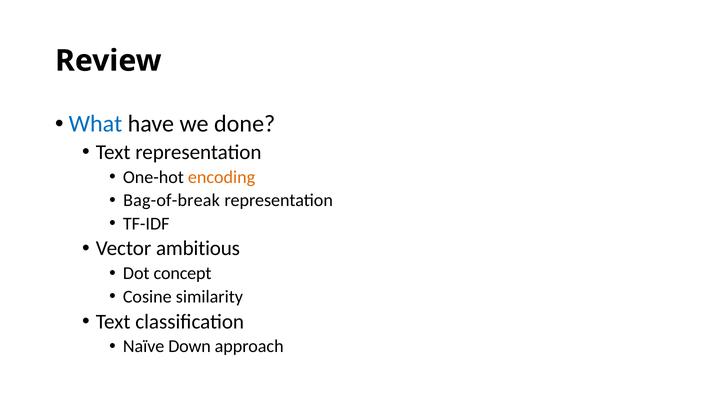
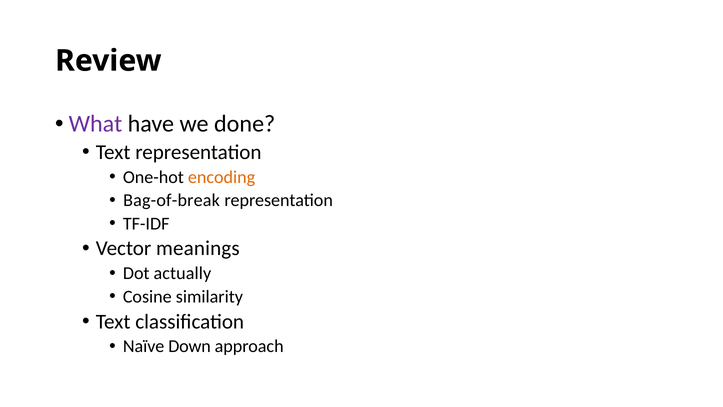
What colour: blue -> purple
ambitious: ambitious -> meanings
concept: concept -> actually
